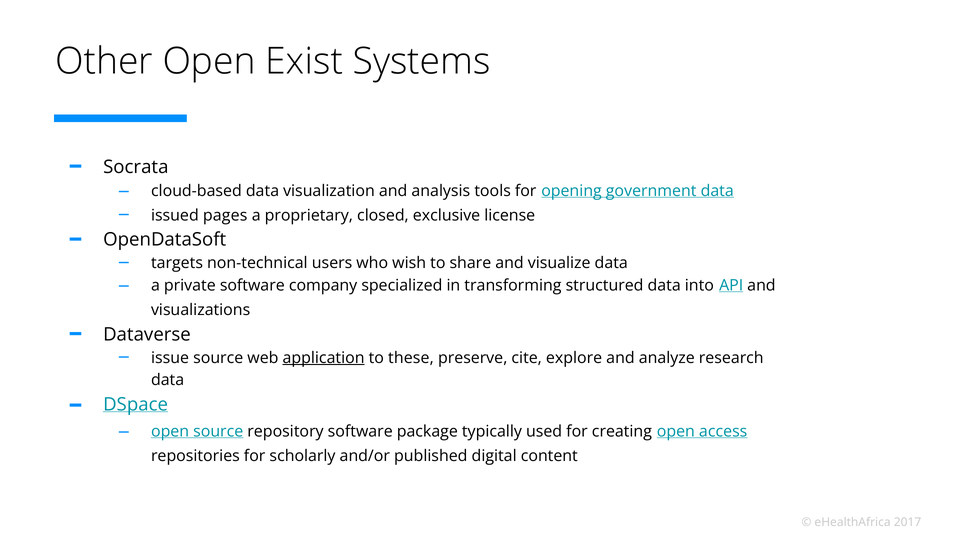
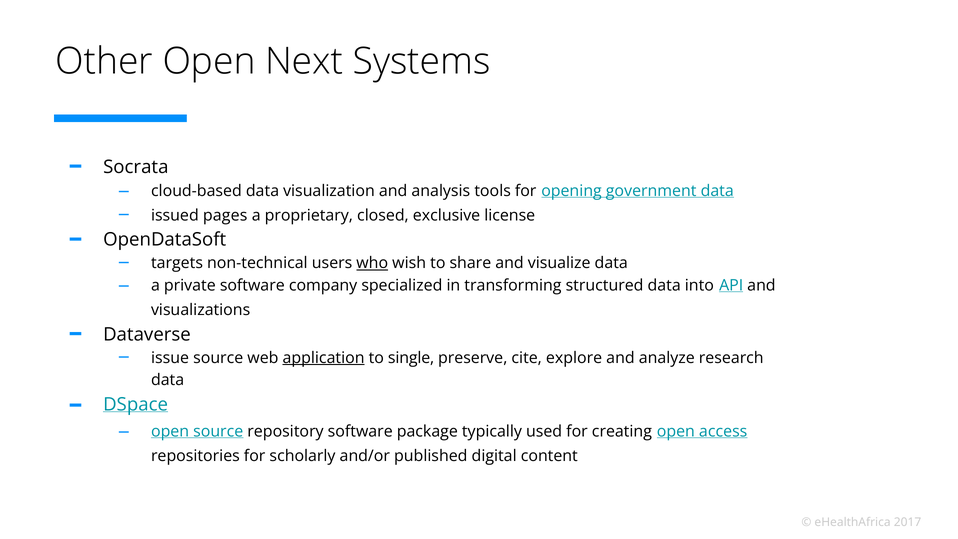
Exist: Exist -> Next
who underline: none -> present
these: these -> single
